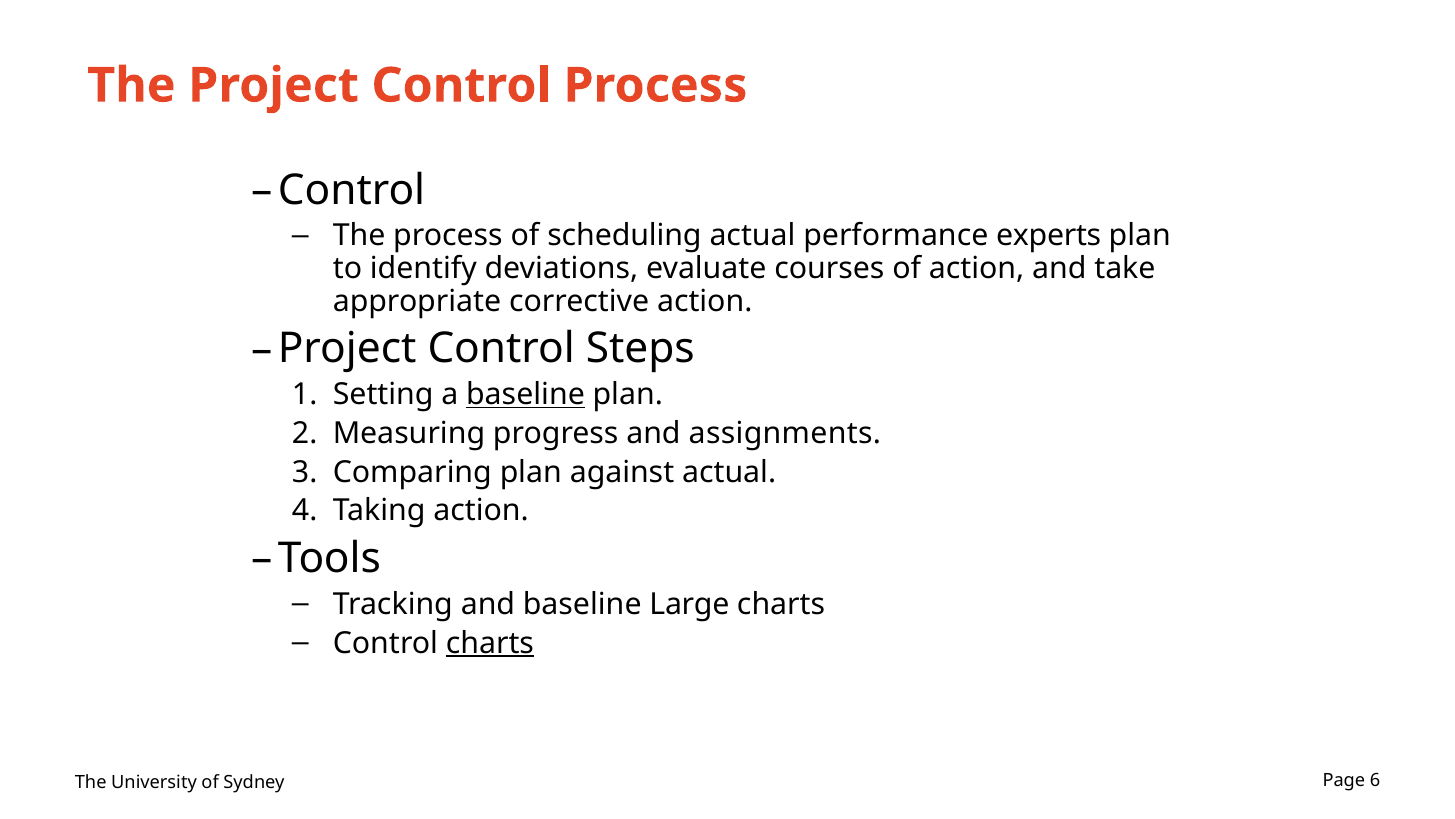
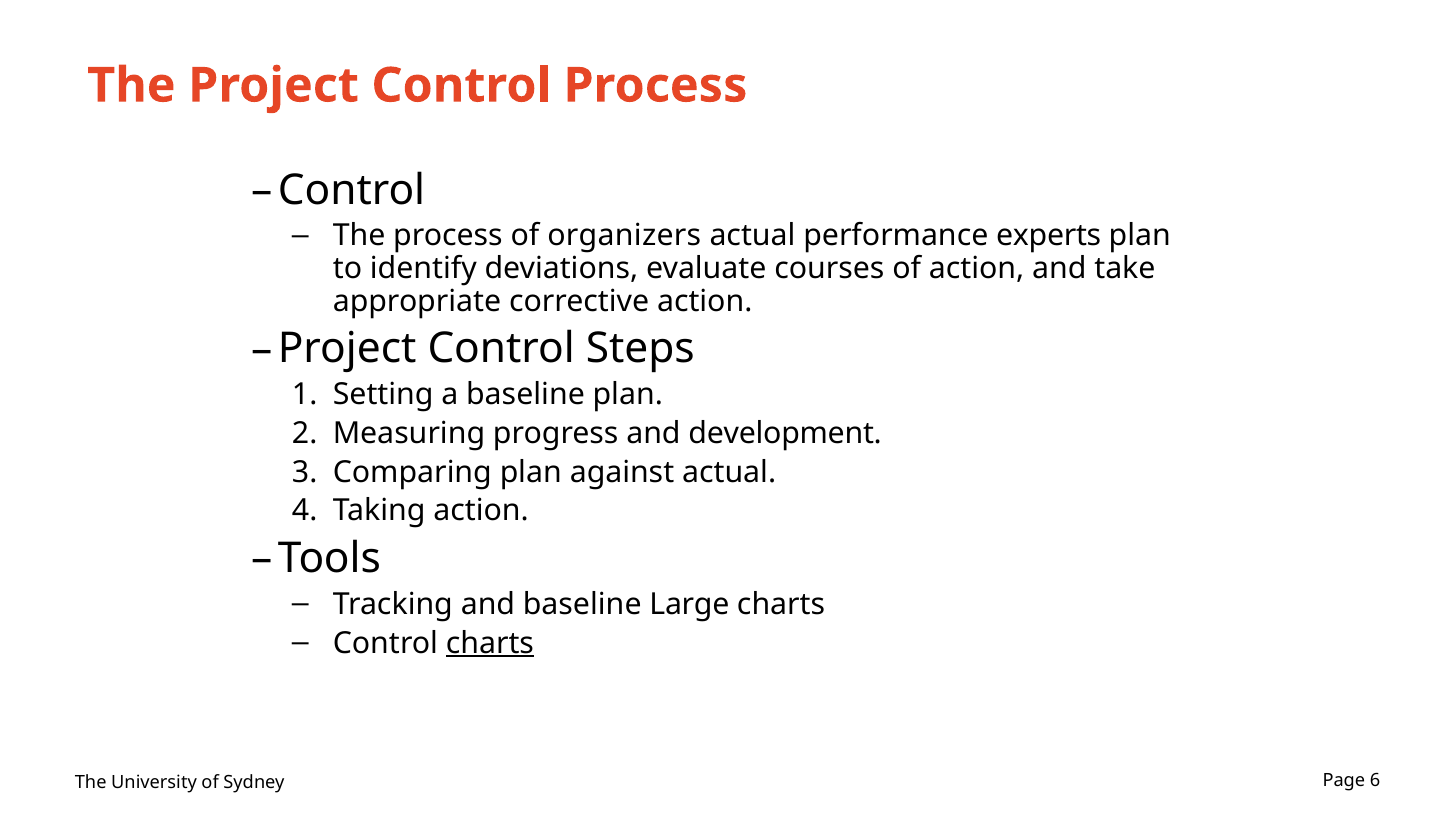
scheduling: scheduling -> organizers
baseline at (525, 394) underline: present -> none
assignments: assignments -> development
